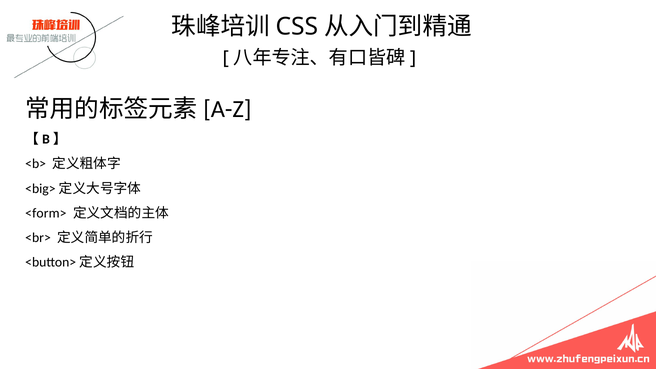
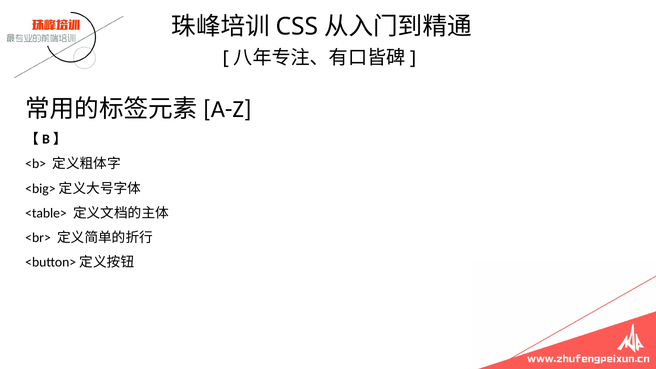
<form>: <form> -> <table>
